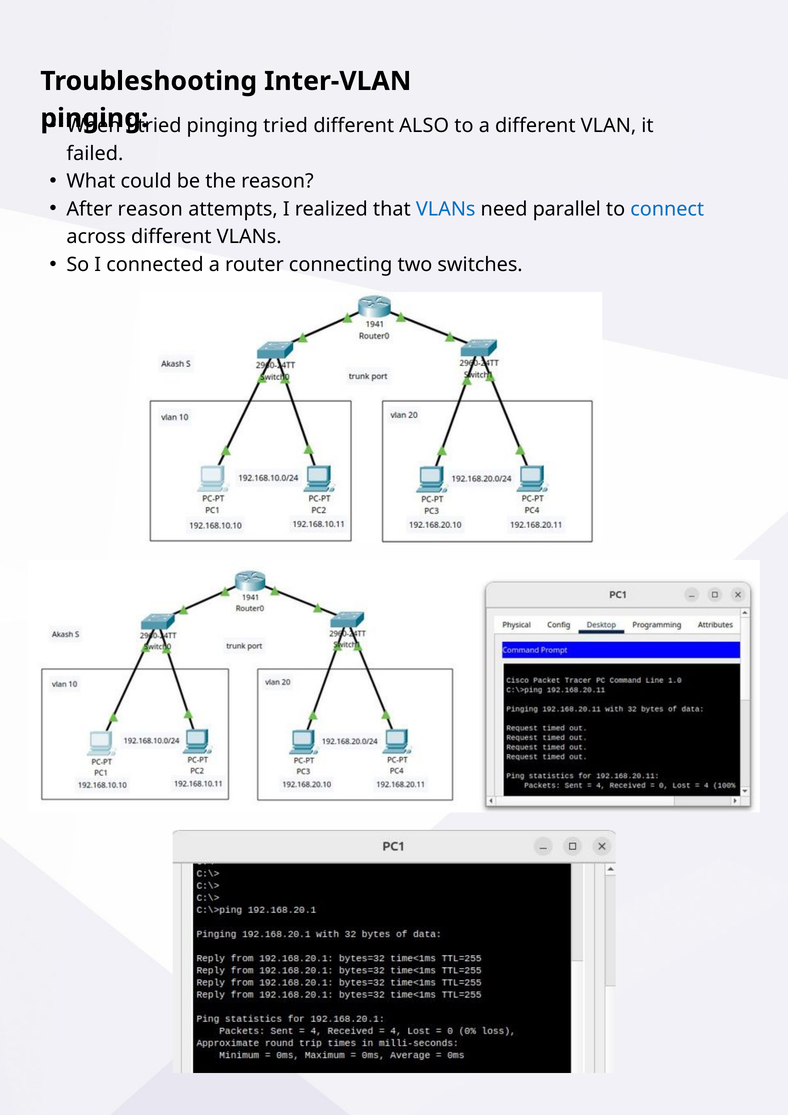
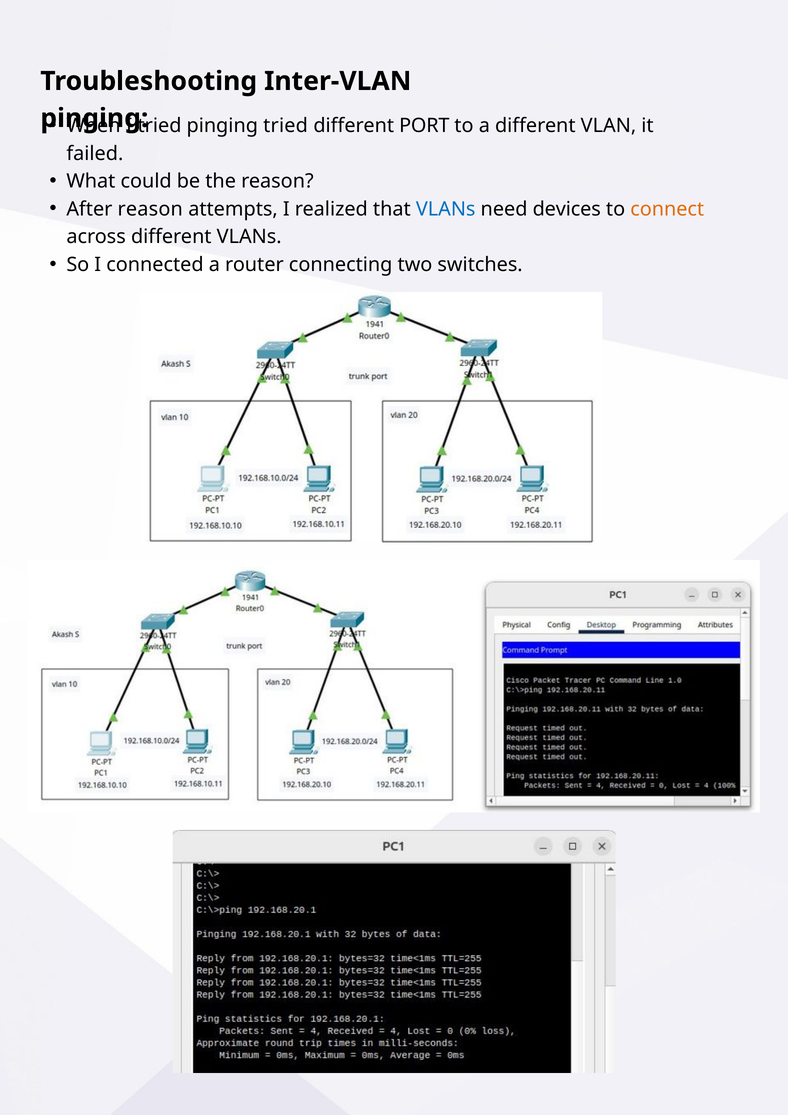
ALSO: ALSO -> PORT
parallel: parallel -> devices
connect colour: blue -> orange
